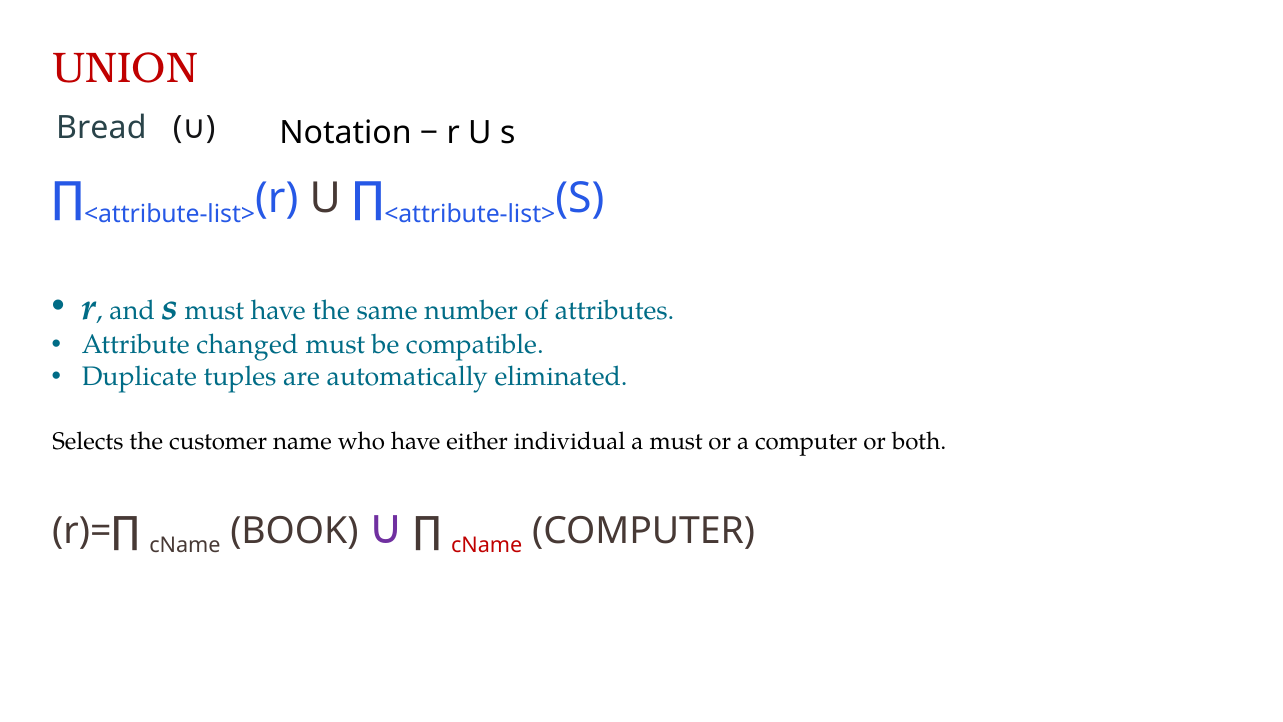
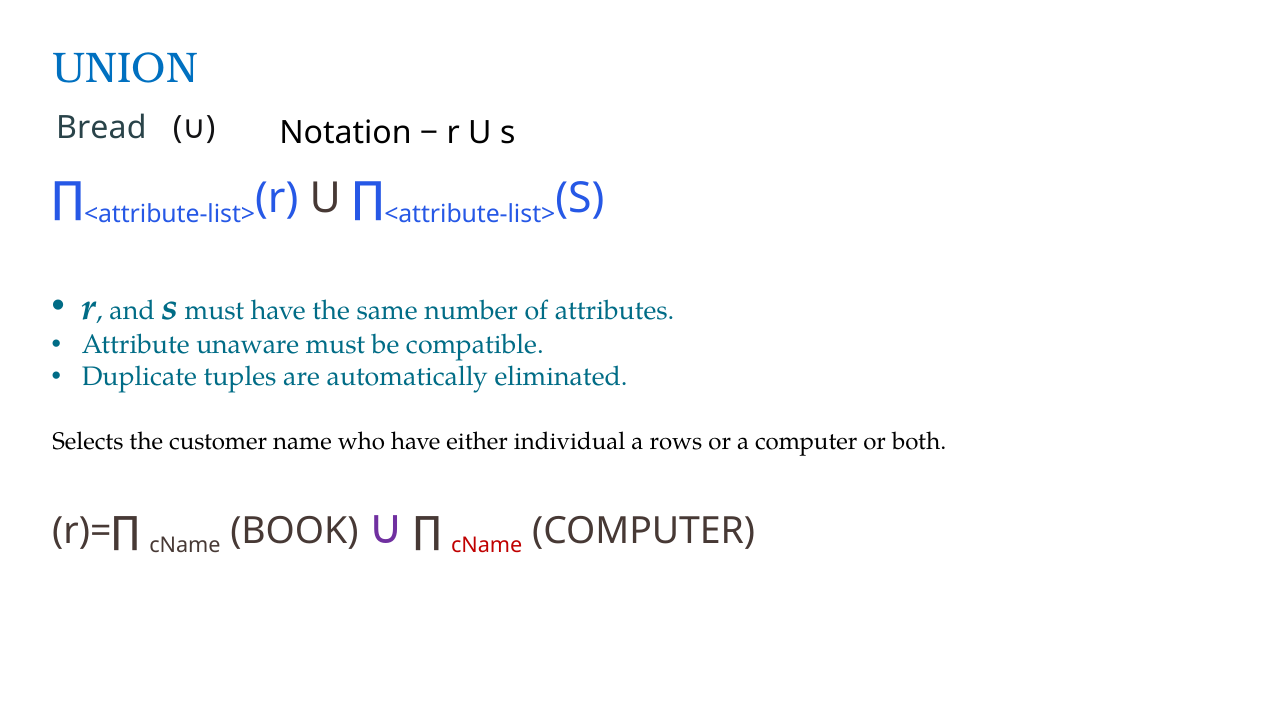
UNION colour: red -> blue
changed: changed -> unaware
a must: must -> rows
